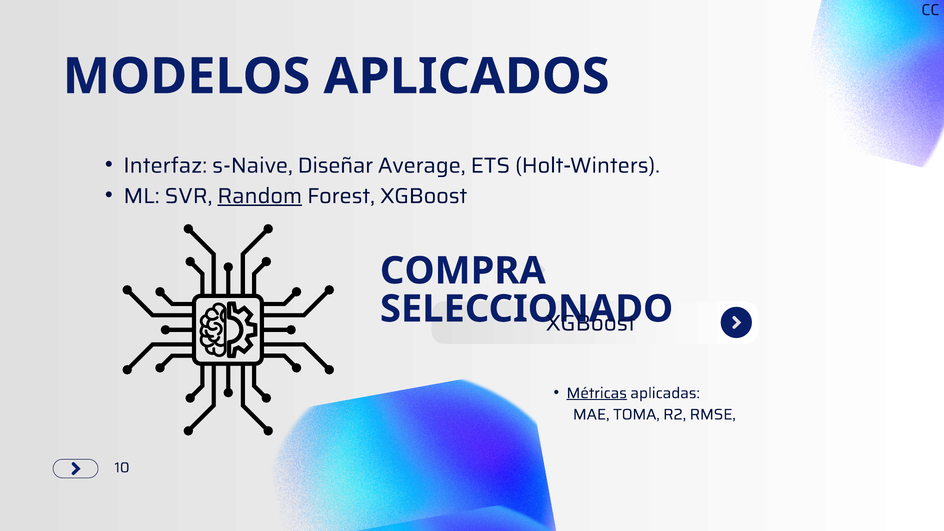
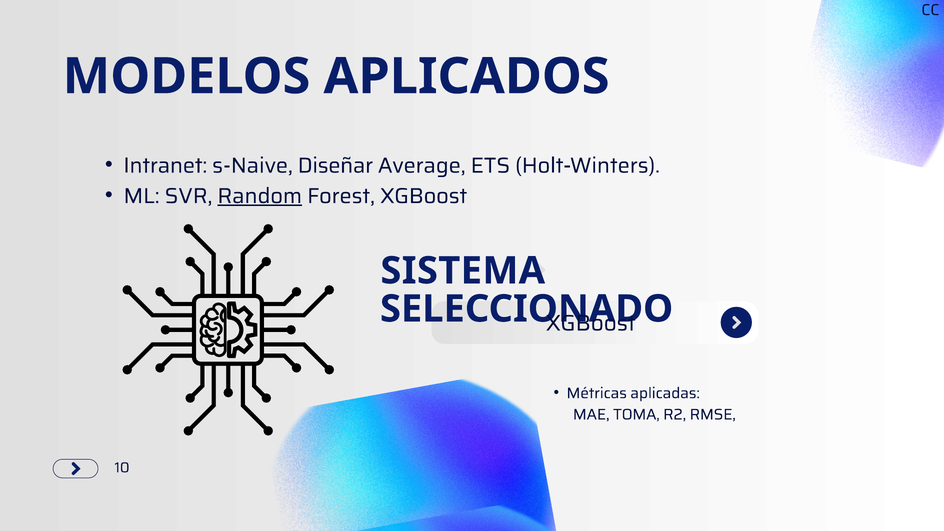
Interfaz: Interfaz -> Intranet
COMPRA: COMPRA -> SISTEMA
Métricas underline: present -> none
